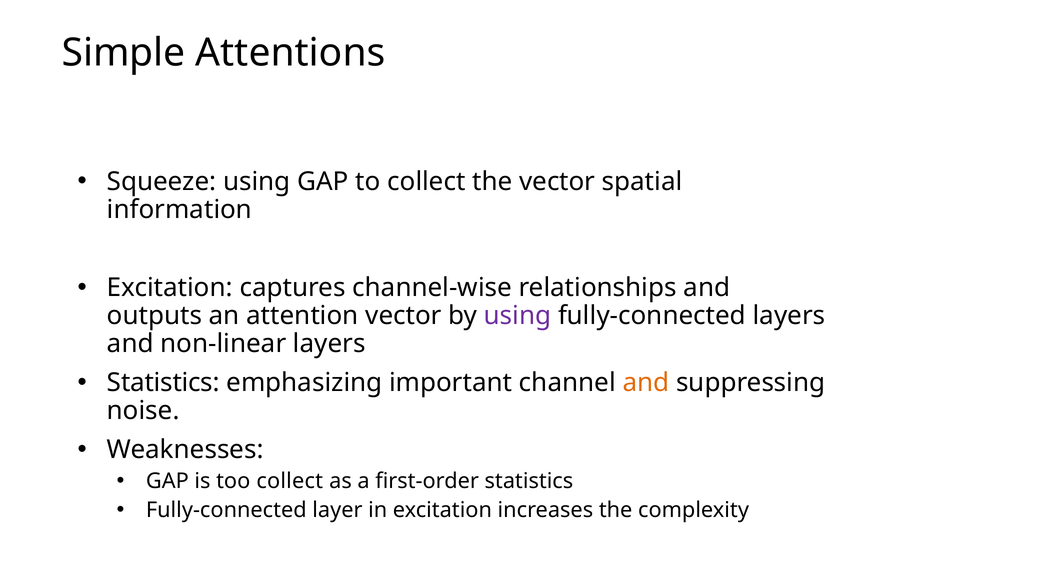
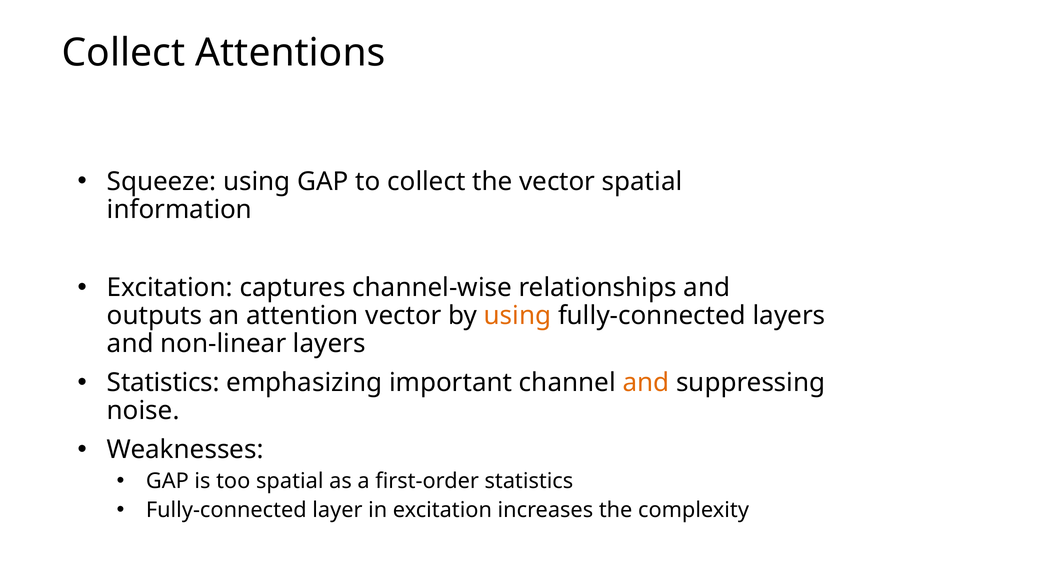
Simple at (124, 53): Simple -> Collect
using at (518, 316) colour: purple -> orange
too collect: collect -> spatial
